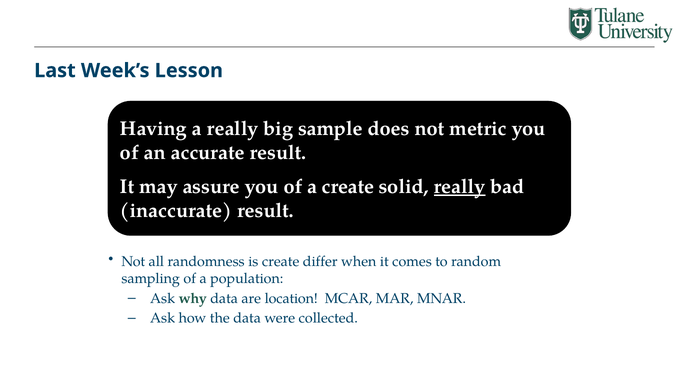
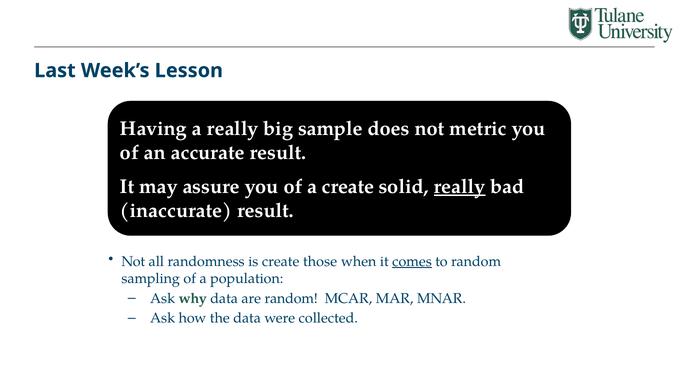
differ: differ -> those
comes underline: none -> present
are location: location -> random
